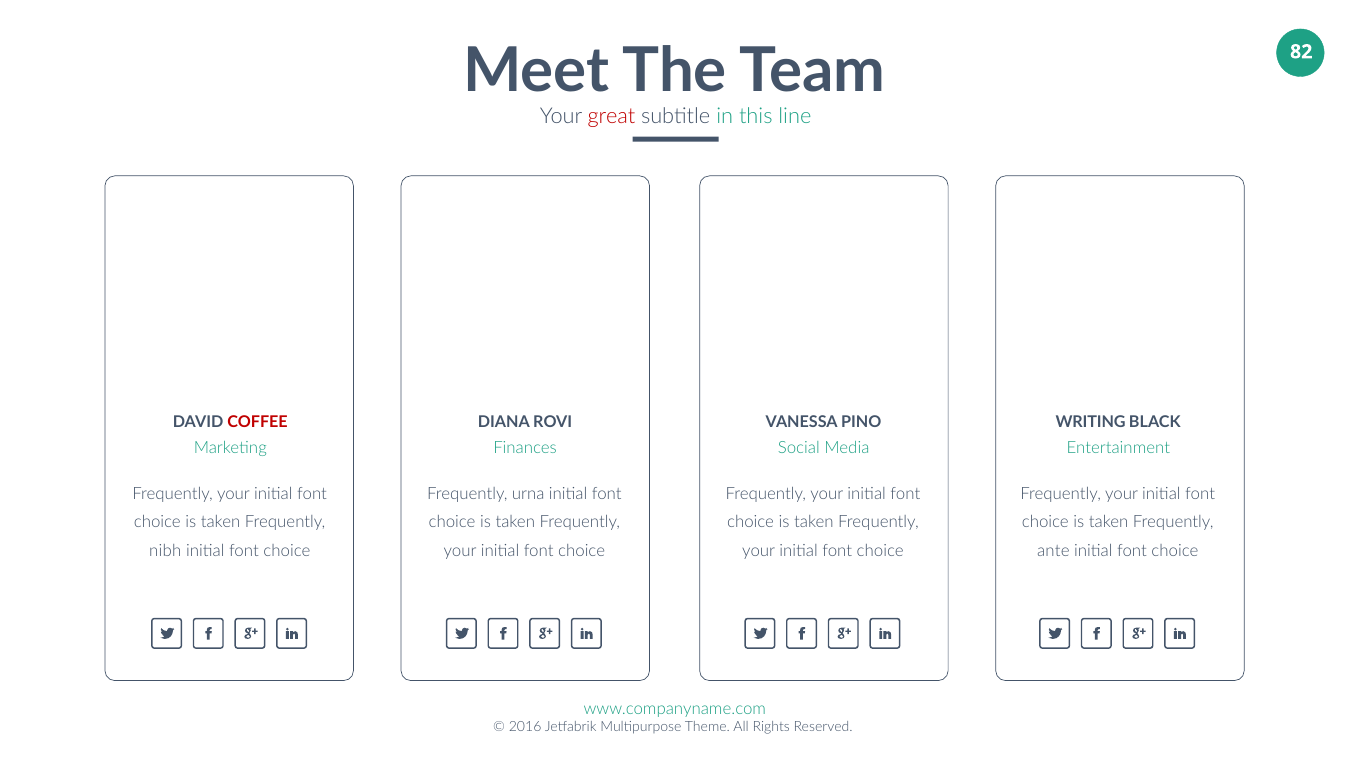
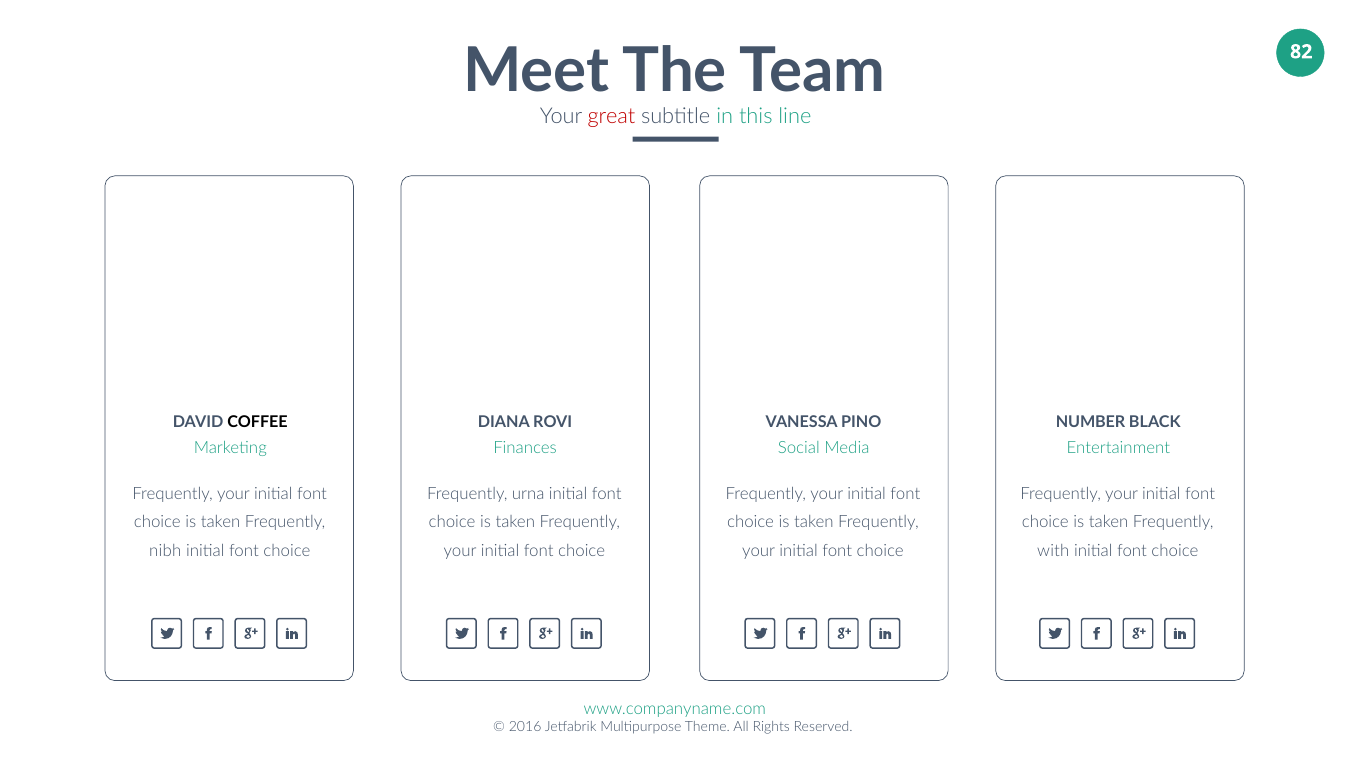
COFFEE colour: red -> black
WRITING: WRITING -> NUMBER
ante: ante -> with
